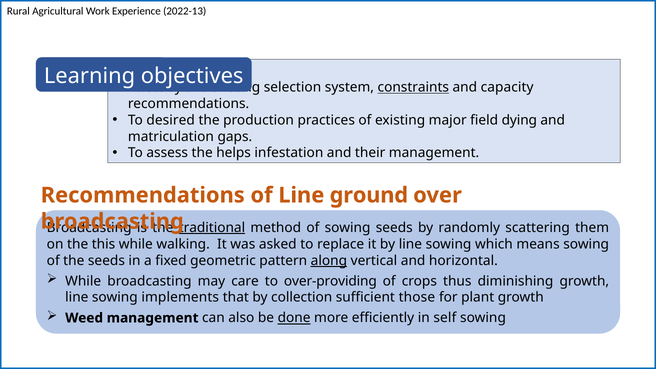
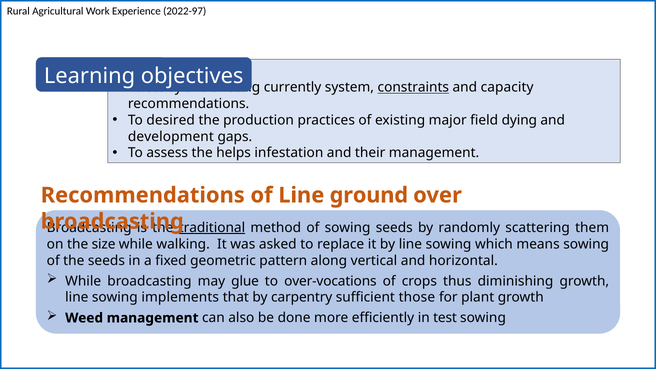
2022-13: 2022-13 -> 2022-97
selection: selection -> currently
matriculation: matriculation -> development
this: this -> size
along underline: present -> none
care: care -> glue
over-providing: over-providing -> over-vocations
collection: collection -> carpentry
done underline: present -> none
self: self -> test
